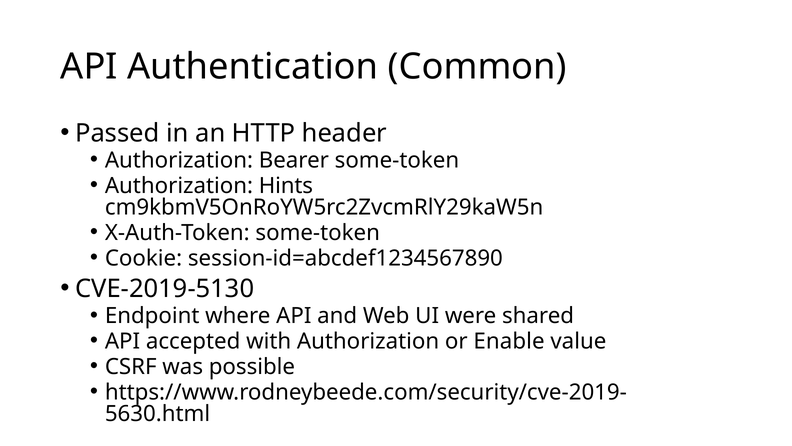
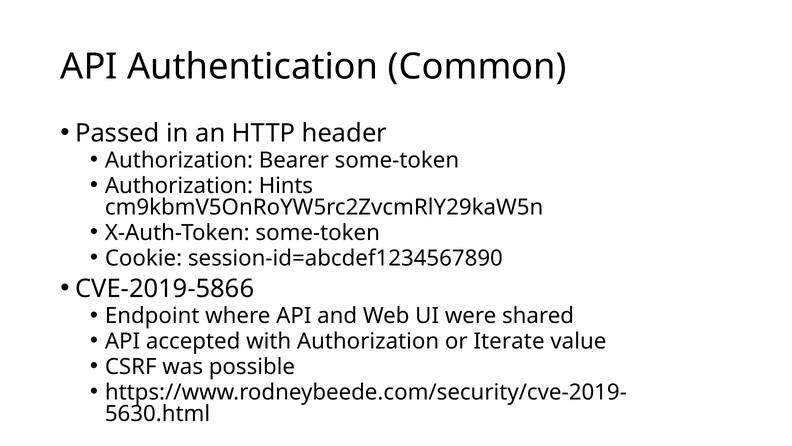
CVE-2019-5130: CVE-2019-5130 -> CVE-2019-5866
Enable: Enable -> Iterate
